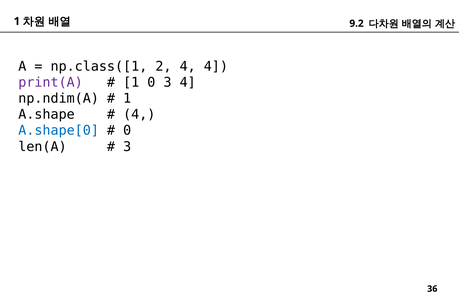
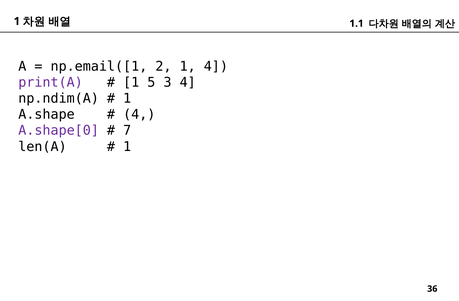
9.2: 9.2 -> 1.1
np.class([1: np.class([1 -> np.email([1
2 4: 4 -> 1
1 0: 0 -> 5
A.shape[0 colour: blue -> purple
0 at (127, 131): 0 -> 7
3 at (127, 147): 3 -> 1
